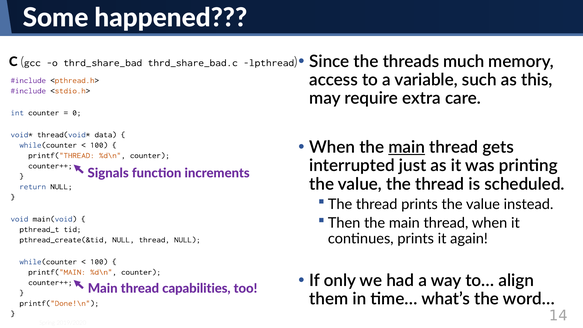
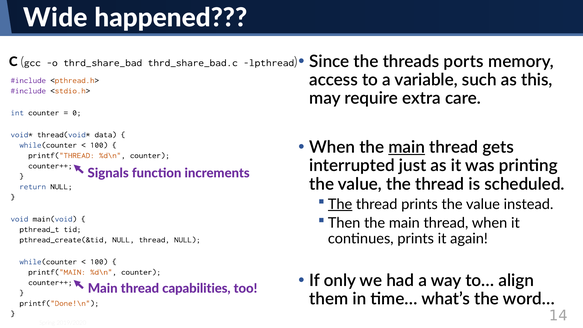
Some: Some -> Wide
much: much -> ports
The at (340, 204) underline: none -> present
